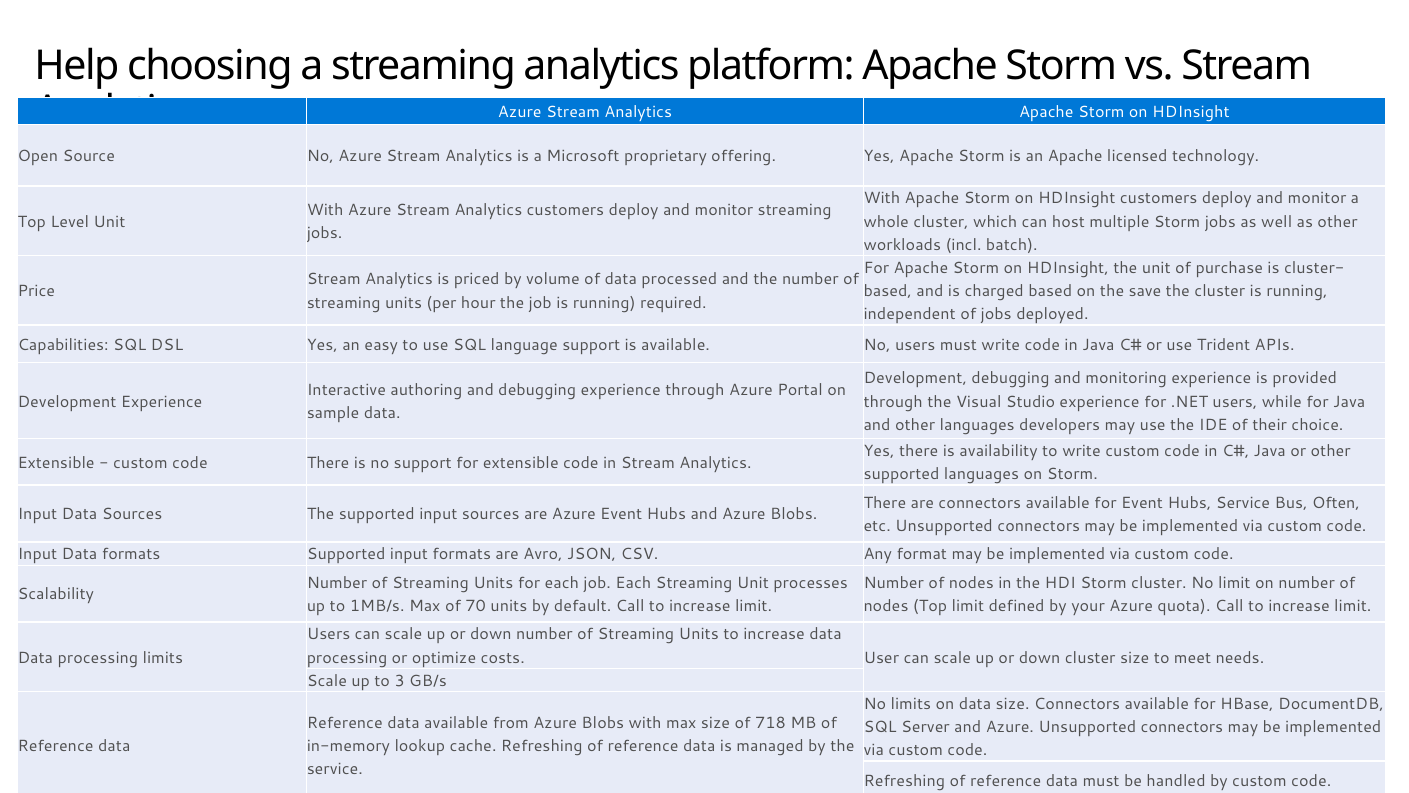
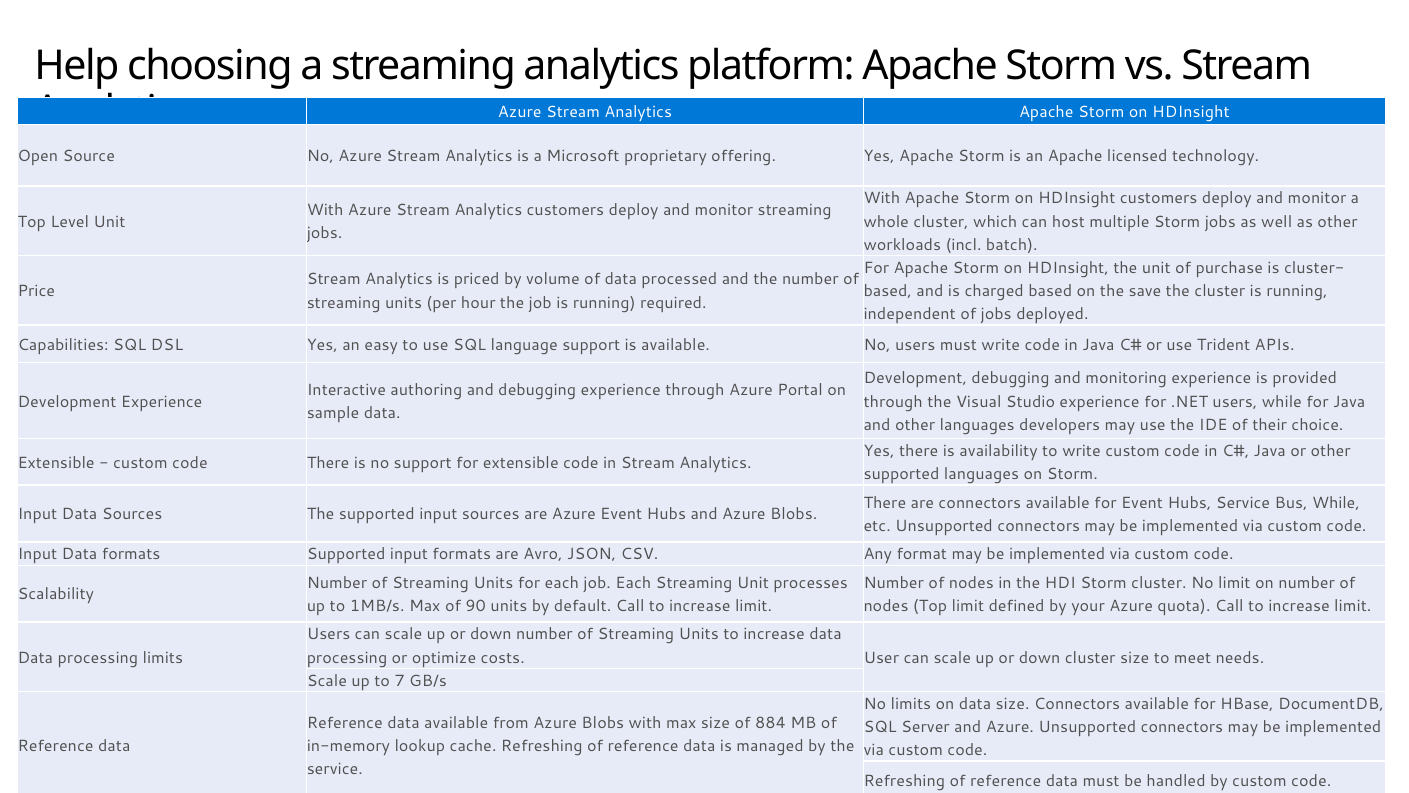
Bus Often: Often -> While
70: 70 -> 90
3: 3 -> 7
718: 718 -> 884
